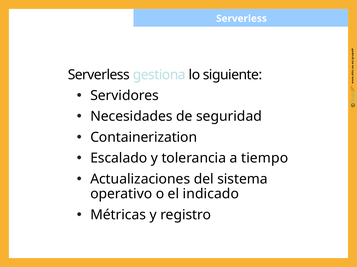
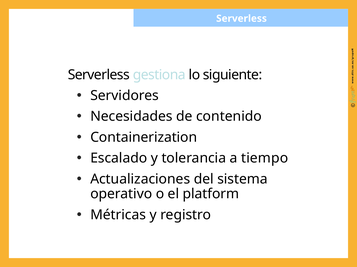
seguridad: seguridad -> contenido
indicado: indicado -> platform
